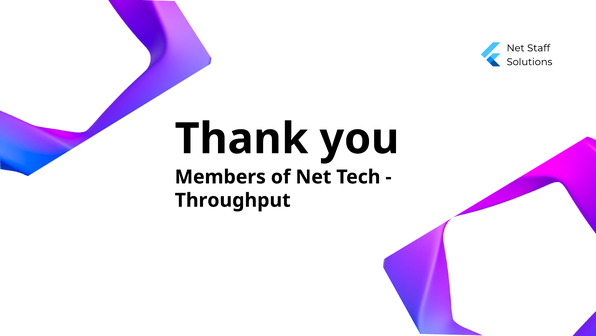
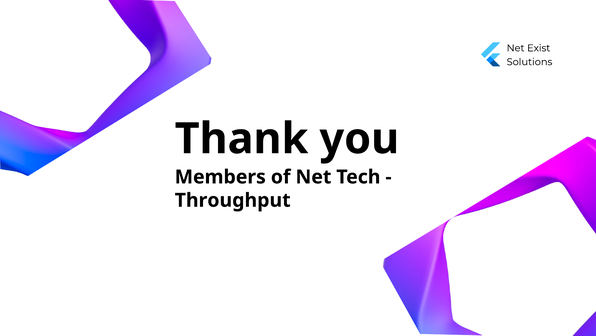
Staff: Staff -> Exist
